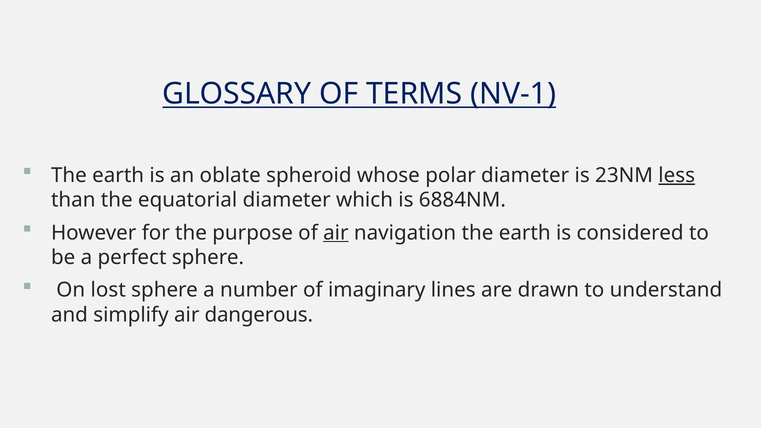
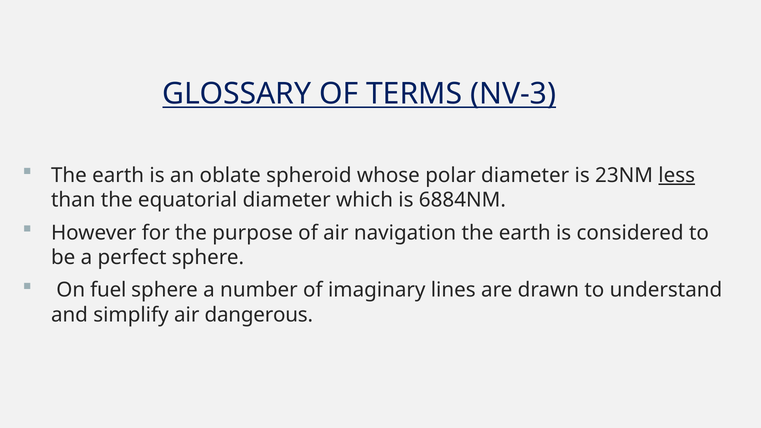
NV-1: NV-1 -> NV-3
air at (336, 233) underline: present -> none
lost: lost -> fuel
